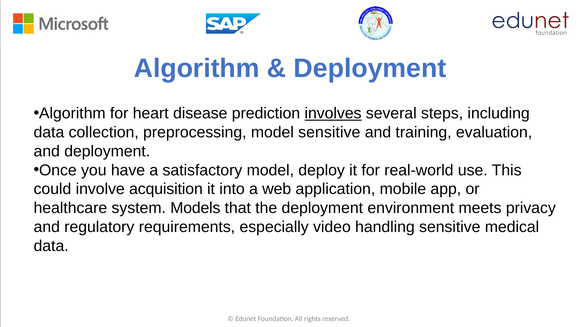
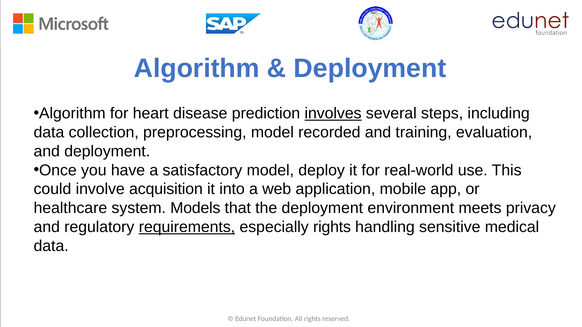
model sensitive: sensitive -> recorded
requirements underline: none -> present
especially video: video -> rights
